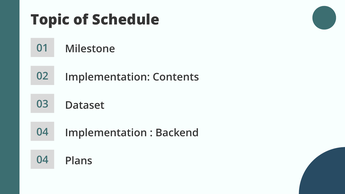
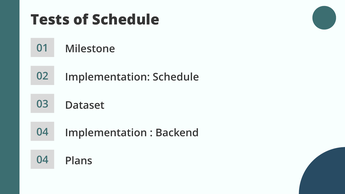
Topic: Topic -> Tests
Implementation Contents: Contents -> Schedule
